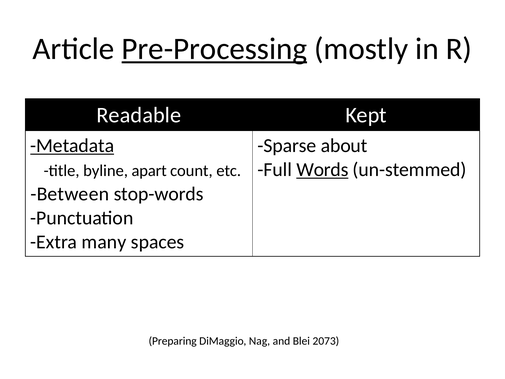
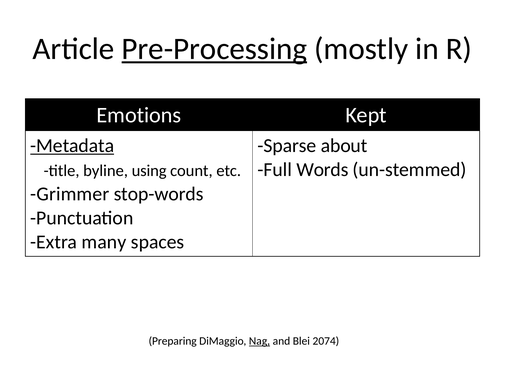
Readable: Readable -> Emotions
Words underline: present -> none
apart: apart -> using
Between: Between -> Grimmer
Nag underline: none -> present
2073: 2073 -> 2074
